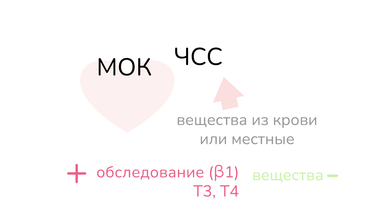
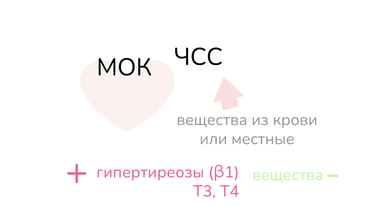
обследование: обследование -> гипертиреозы
